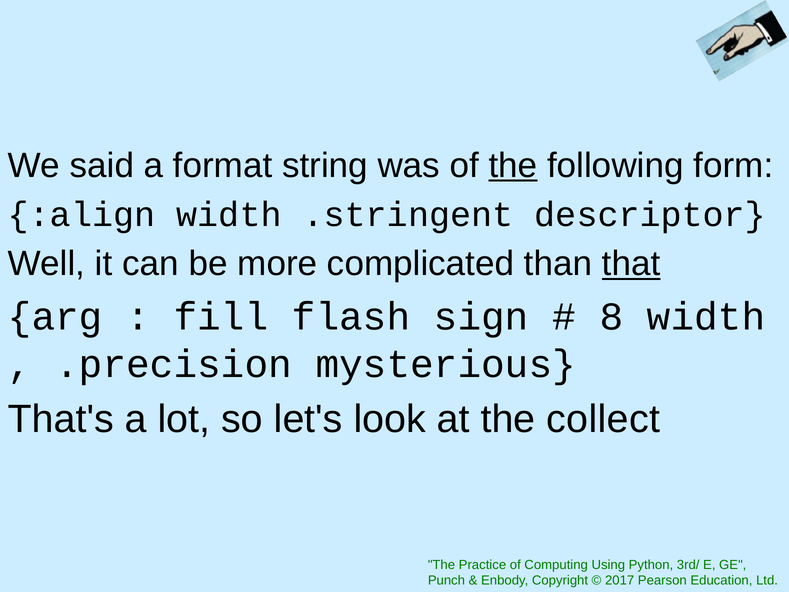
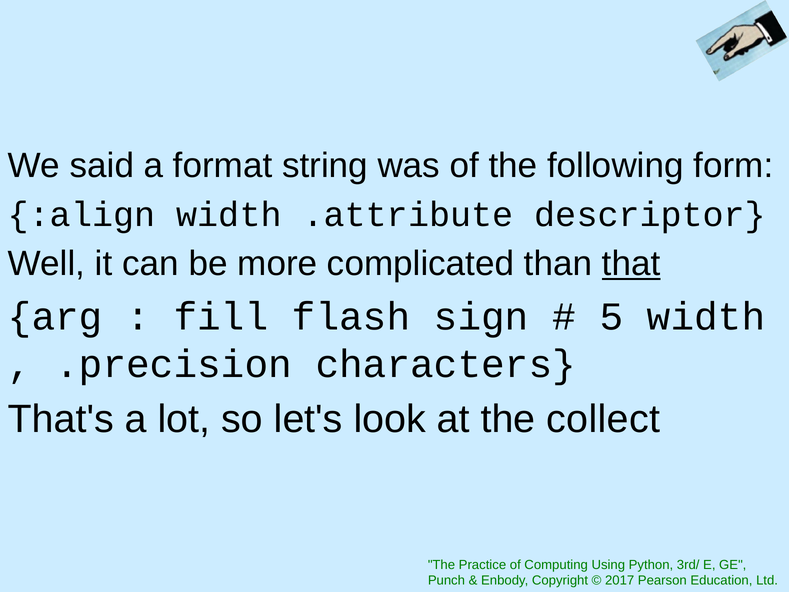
the at (513, 166) underline: present -> none
.stringent: .stringent -> .attribute
8: 8 -> 5
mysterious: mysterious -> characters
